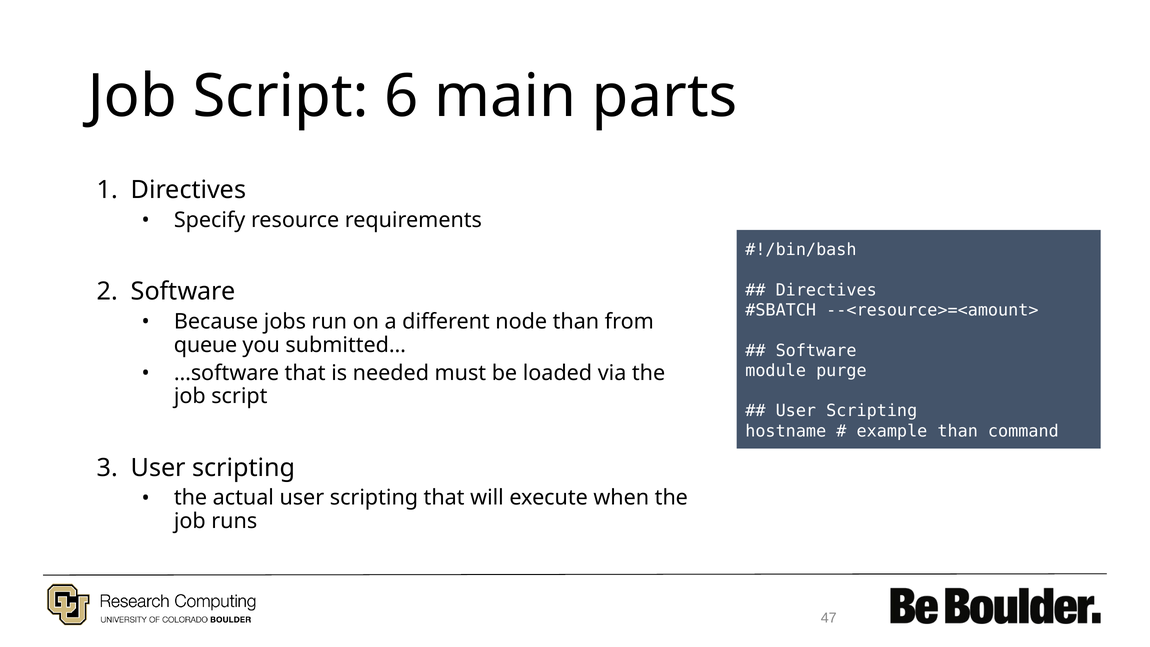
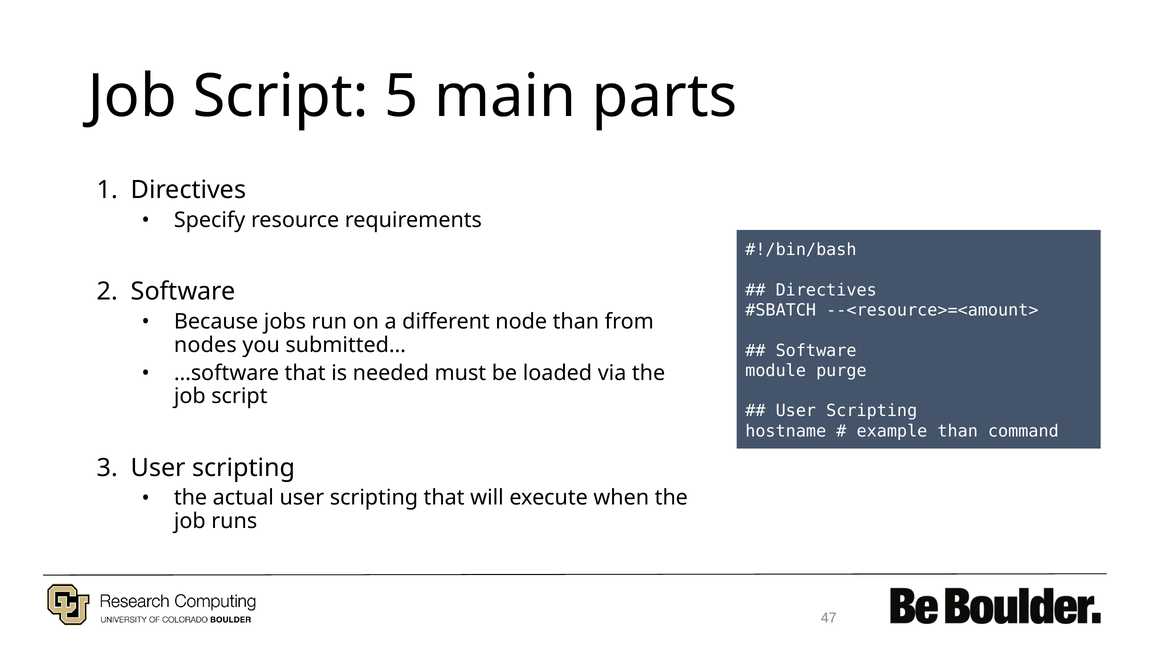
6: 6 -> 5
queue: queue -> nodes
